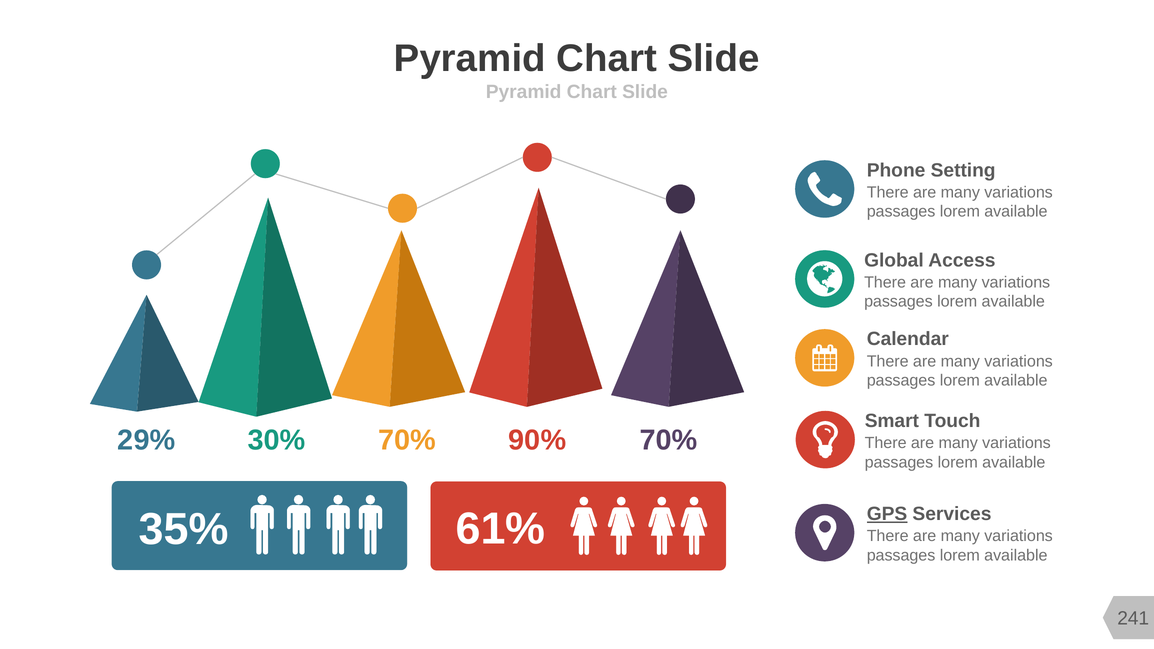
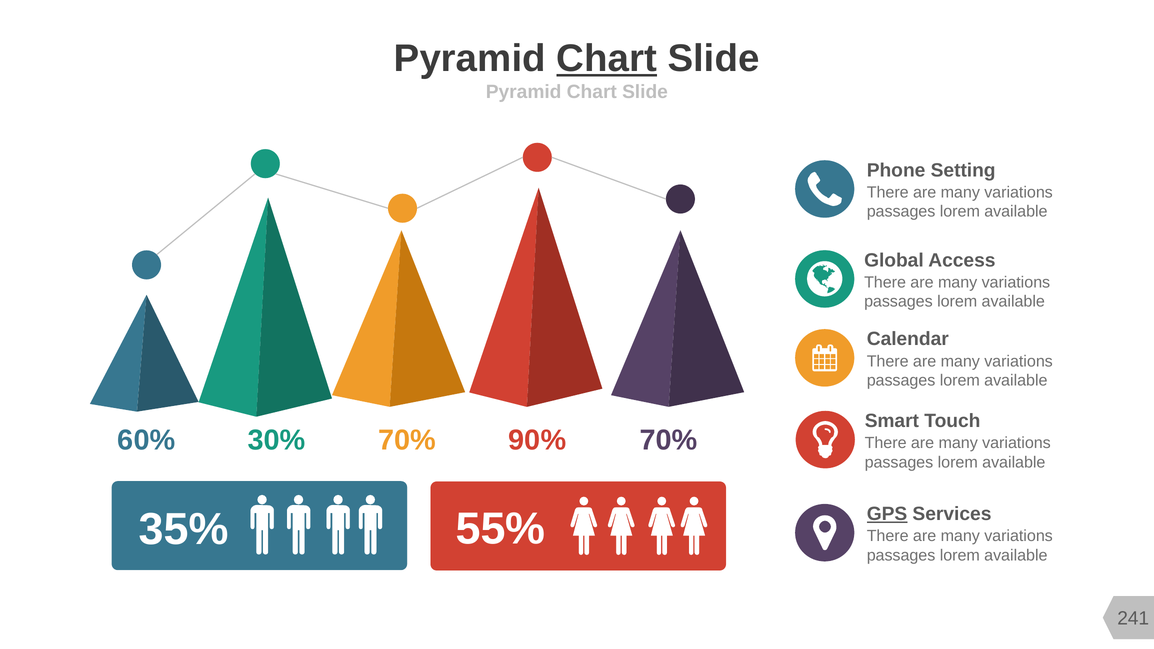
Chart at (607, 59) underline: none -> present
29%: 29% -> 60%
61%: 61% -> 55%
